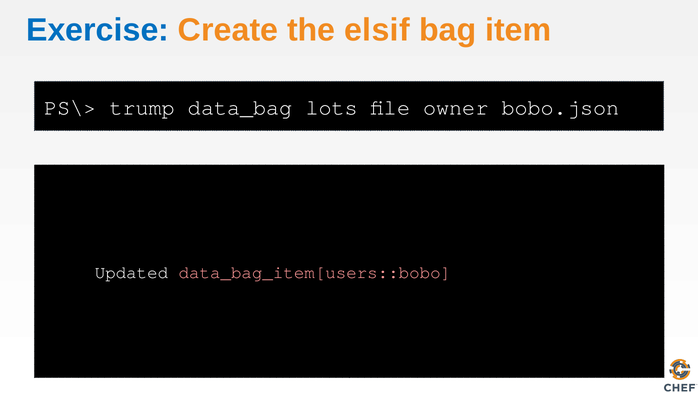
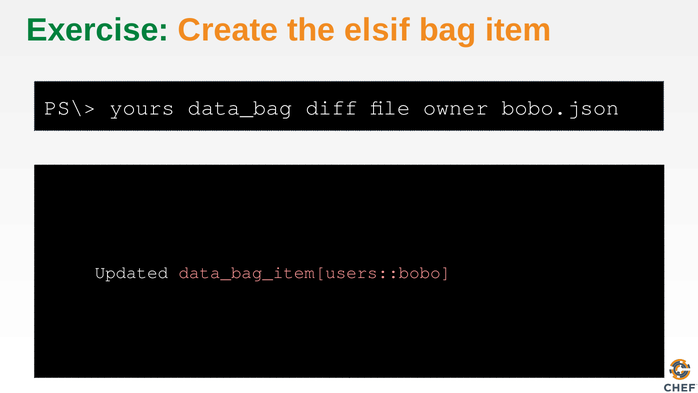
Exercise colour: blue -> green
trump: trump -> yours
lots: lots -> diff
